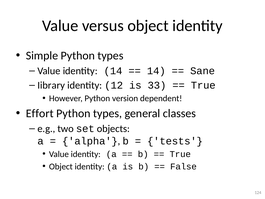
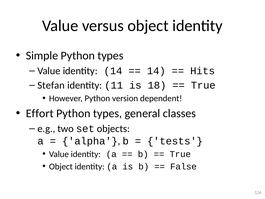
Sane: Sane -> Hits
Iibrary: Iibrary -> Stefan
12: 12 -> 11
33: 33 -> 18
